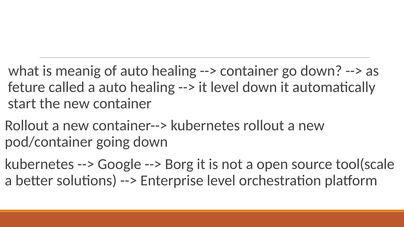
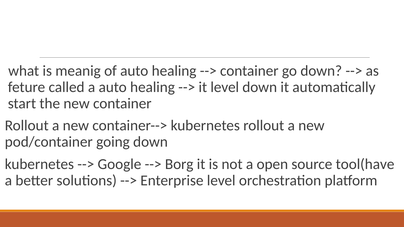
tool(scale: tool(scale -> tool(have
